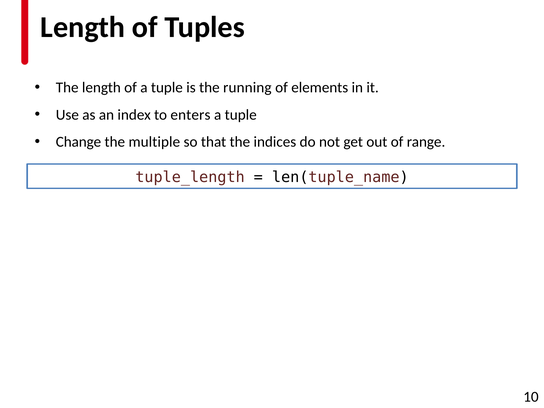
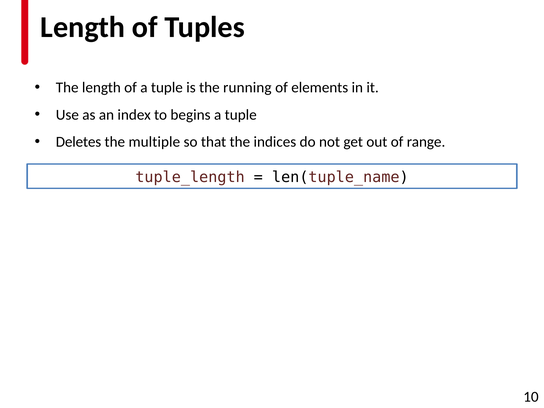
enters: enters -> begins
Change: Change -> Deletes
